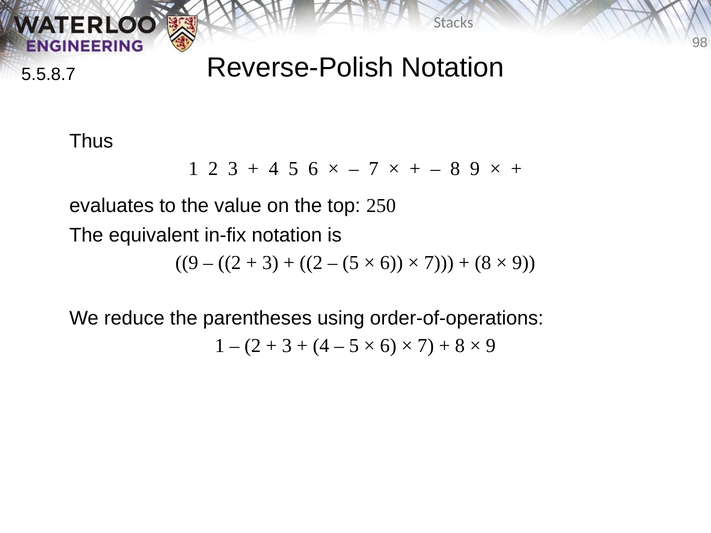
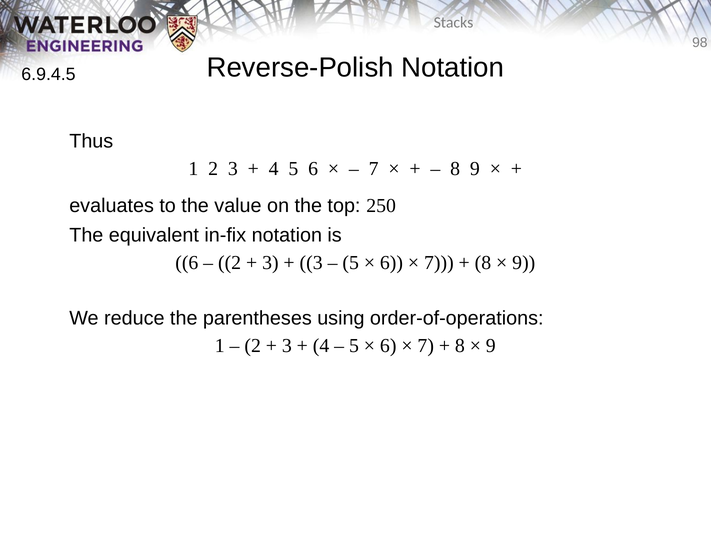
5.5.8.7: 5.5.8.7 -> 6.9.4.5
9 at (187, 263): 9 -> 6
2 at (311, 263): 2 -> 3
